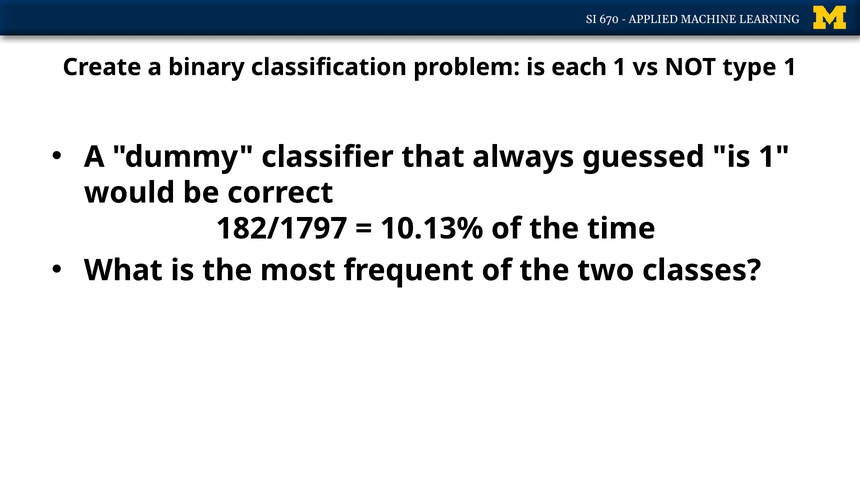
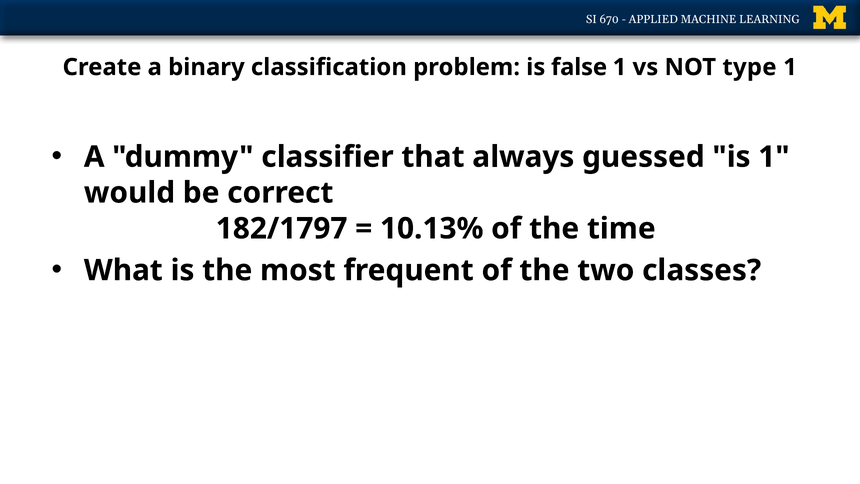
each: each -> false
